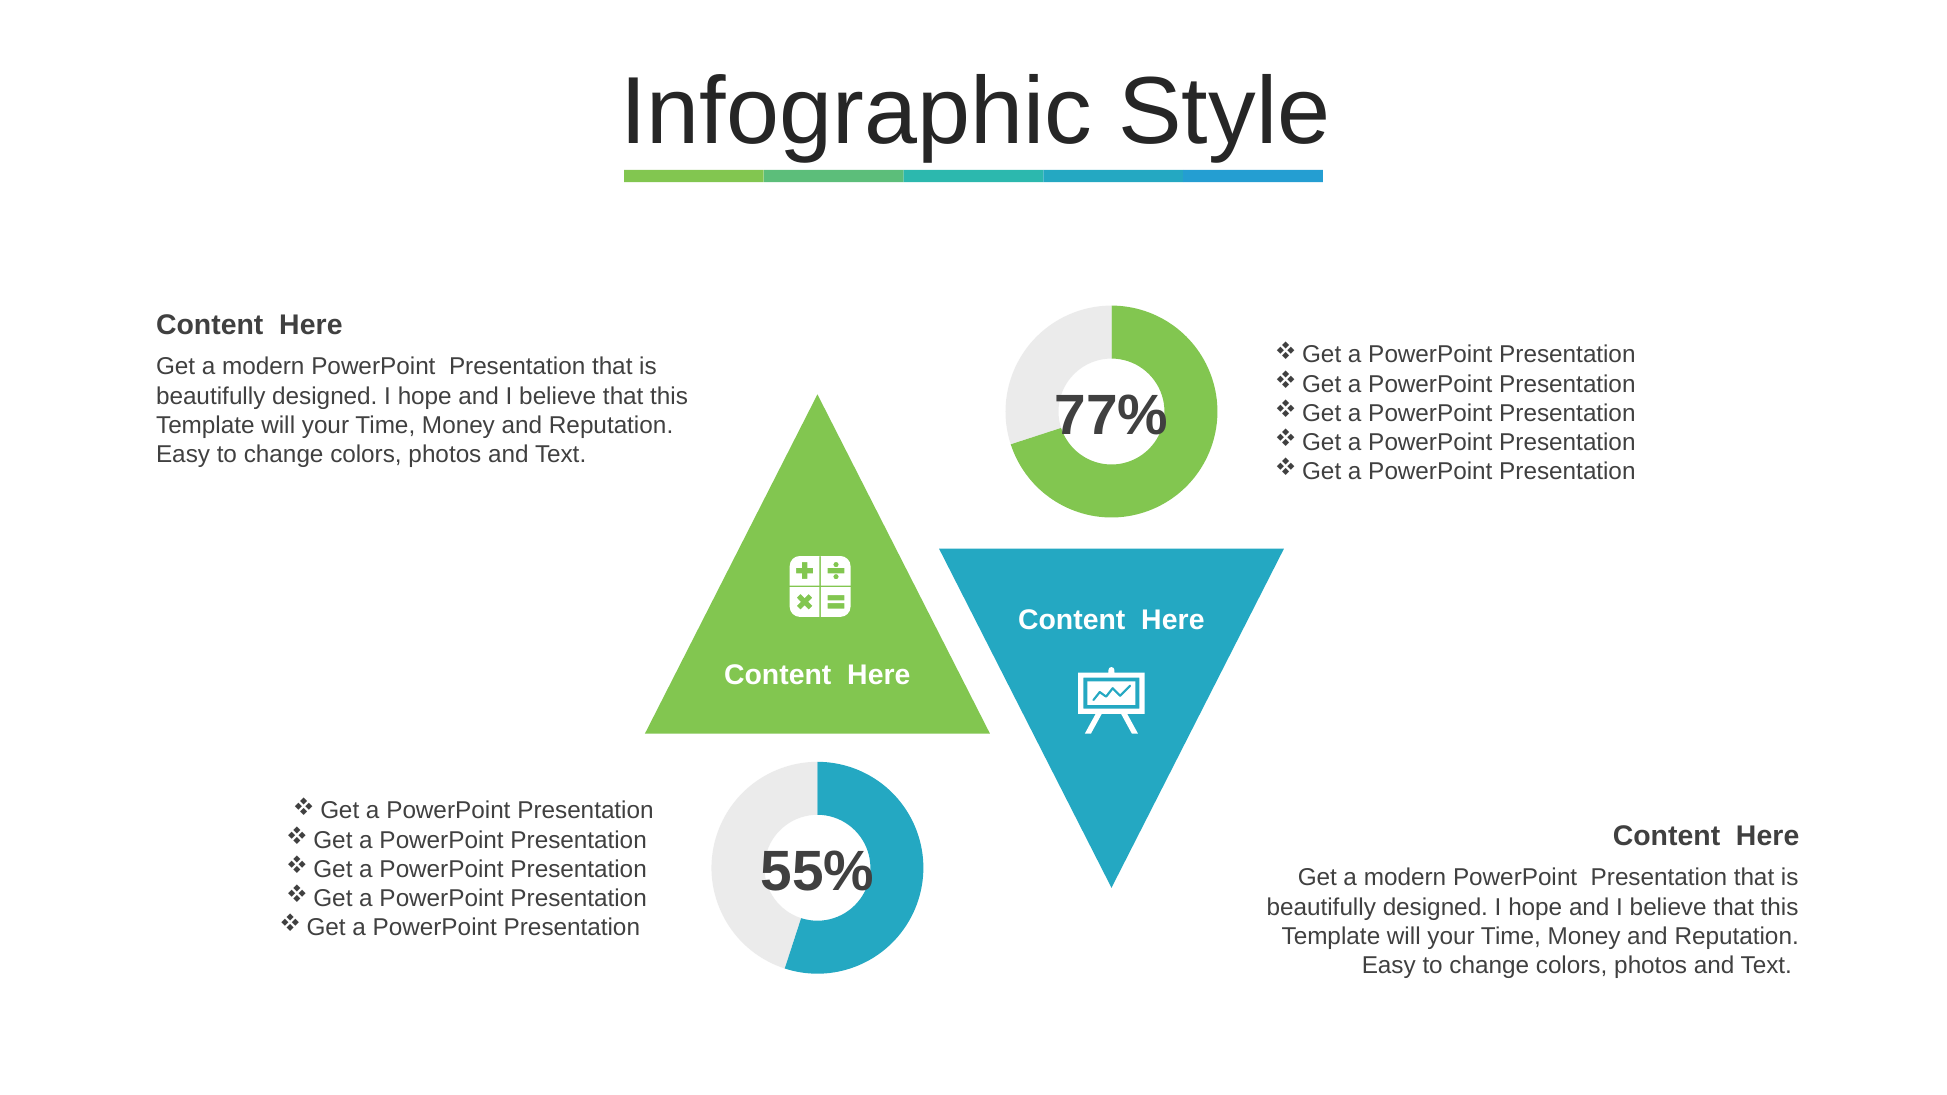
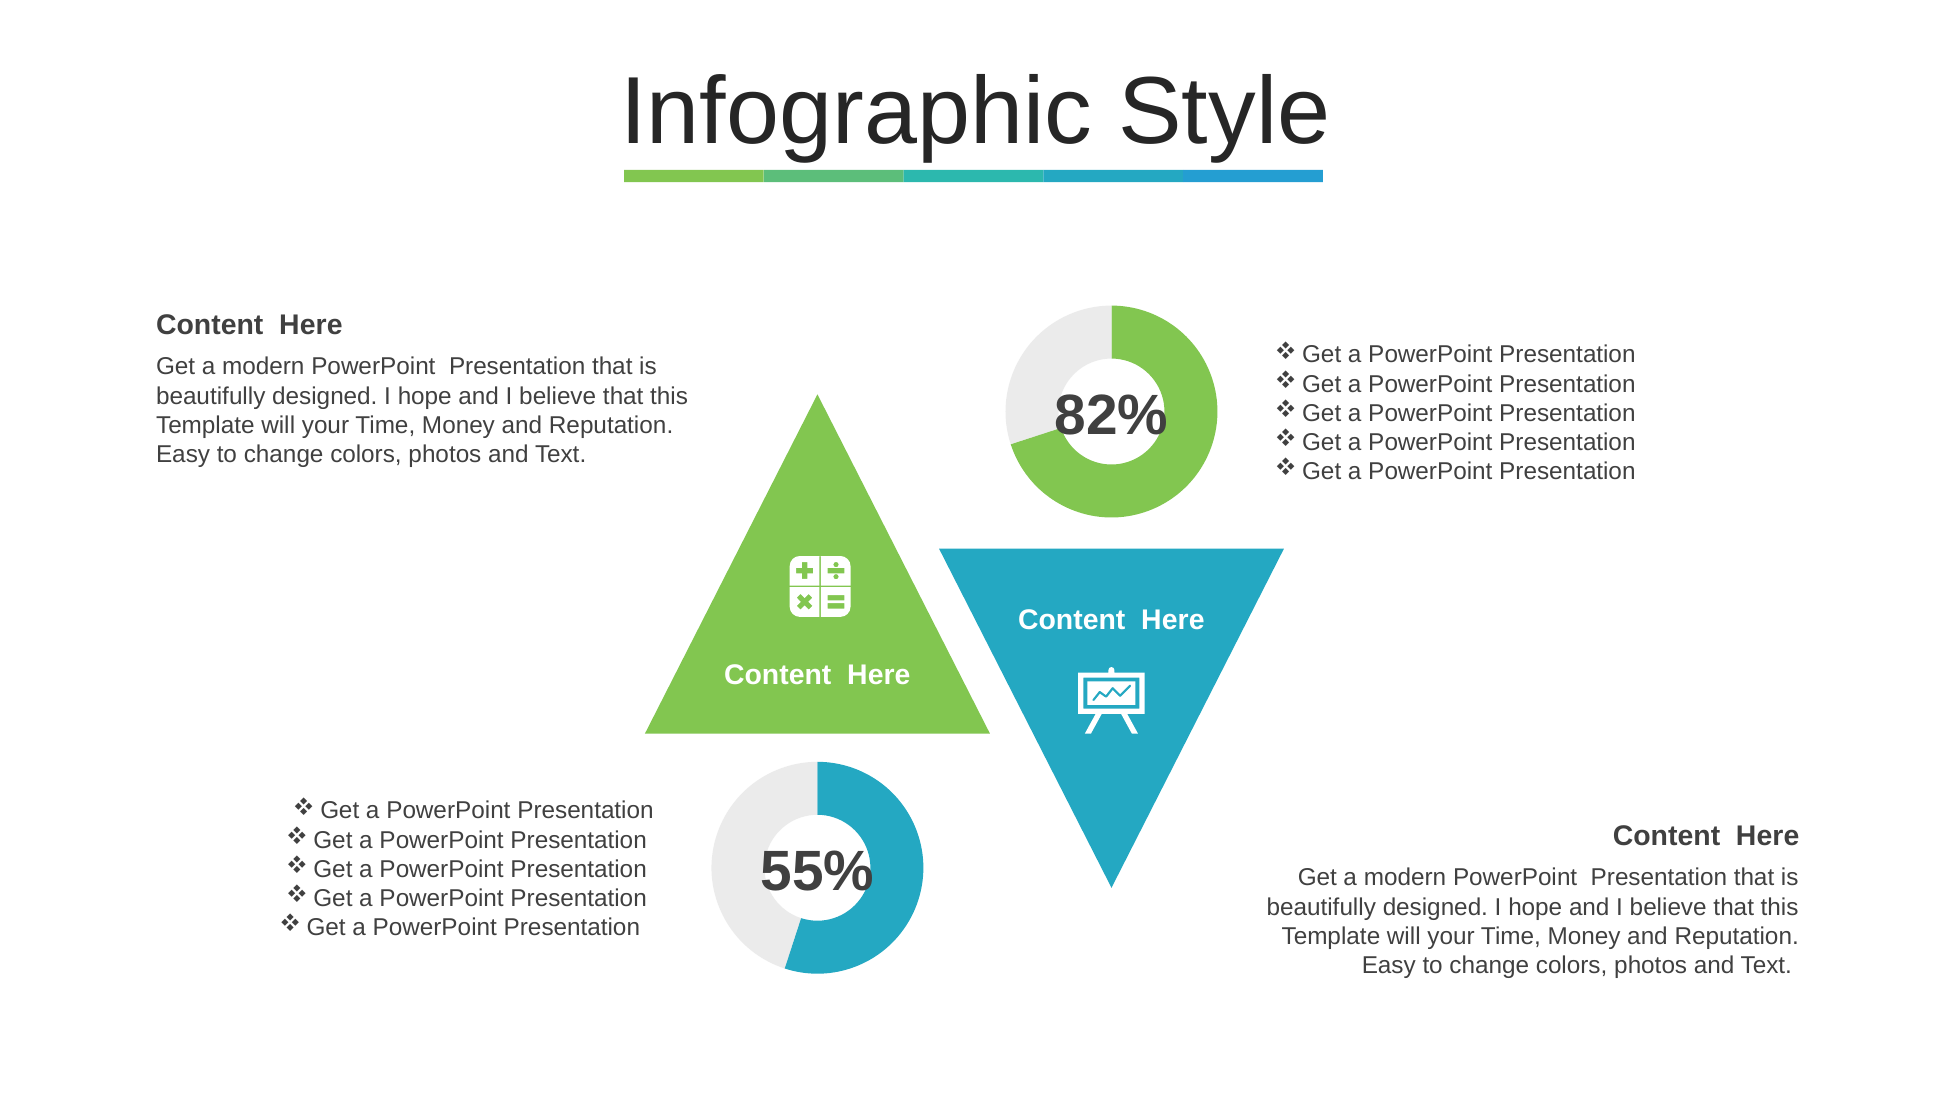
77%: 77% -> 82%
